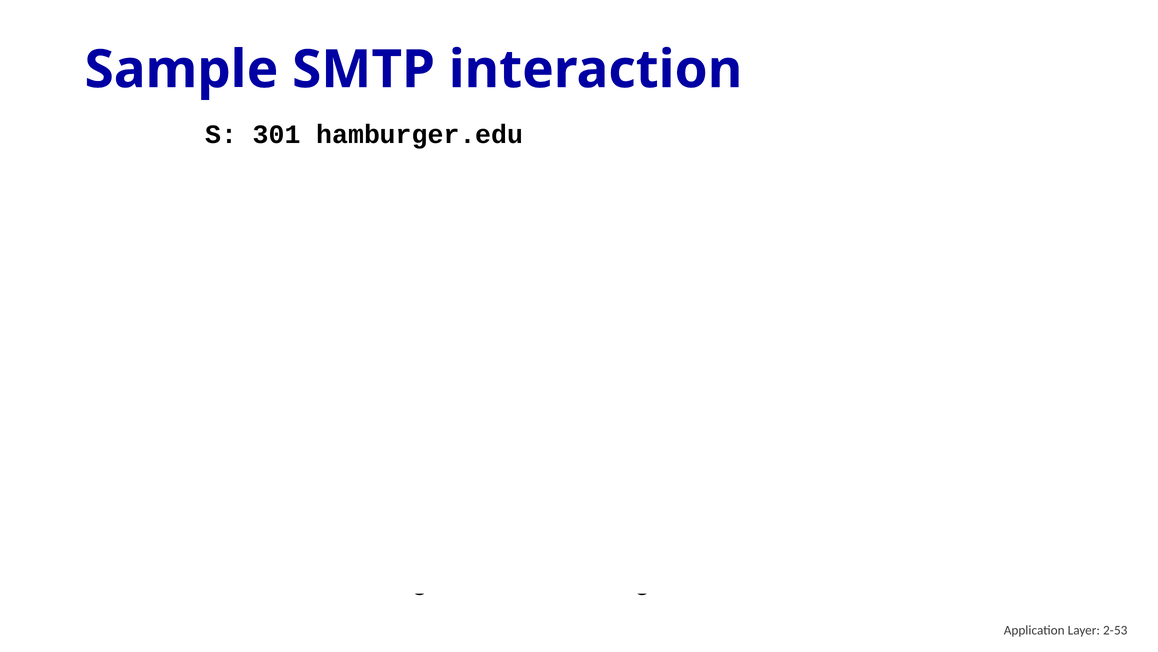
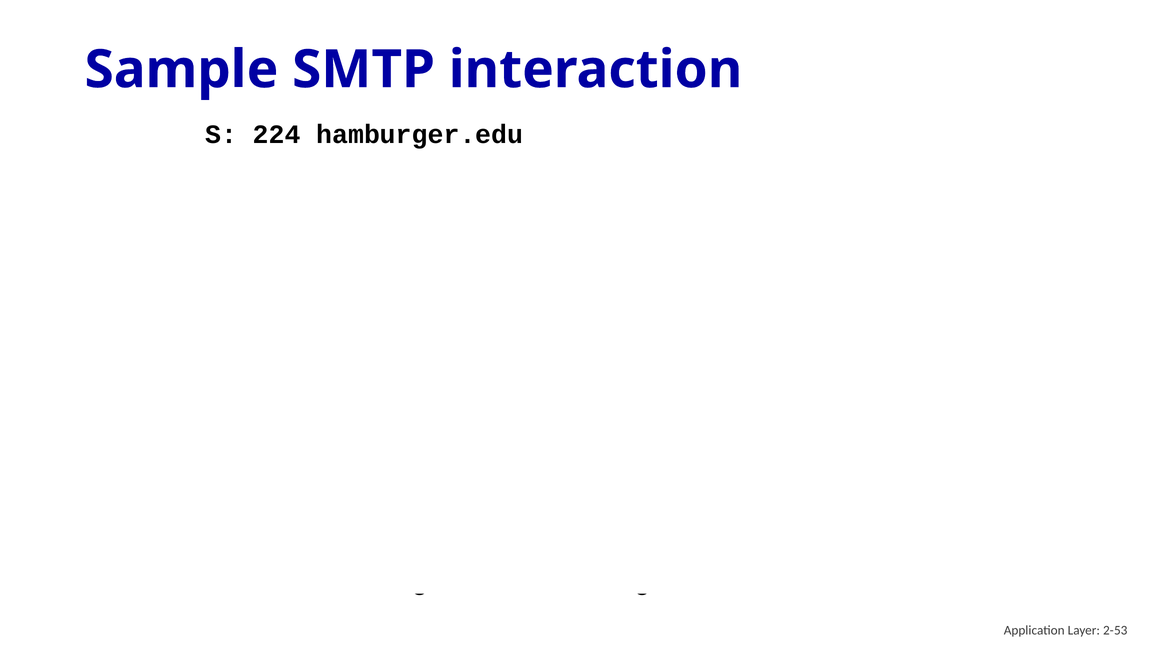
301: 301 -> 224
